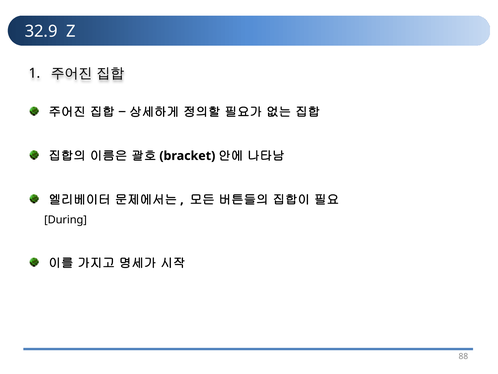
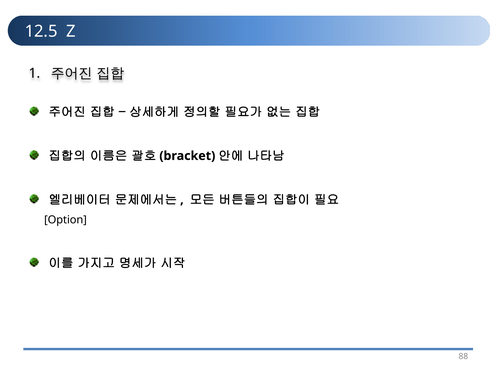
32.9: 32.9 -> 12.5
During: During -> Option
